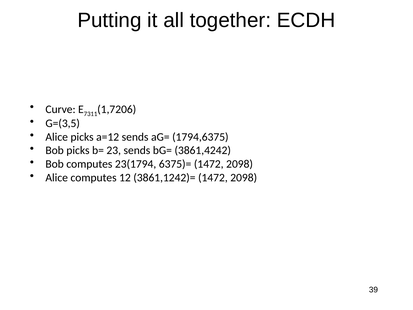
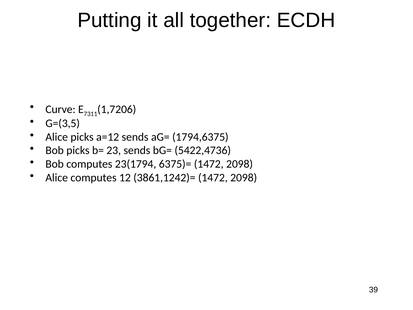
3861,4242: 3861,4242 -> 5422,4736
